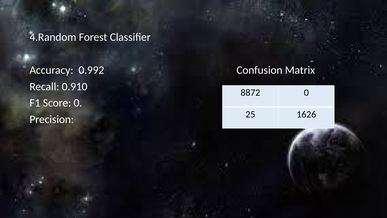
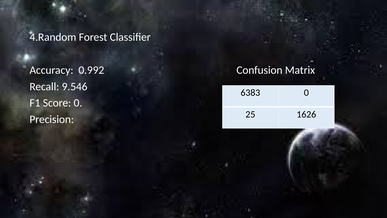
0.910: 0.910 -> 9.546
8872: 8872 -> 6383
